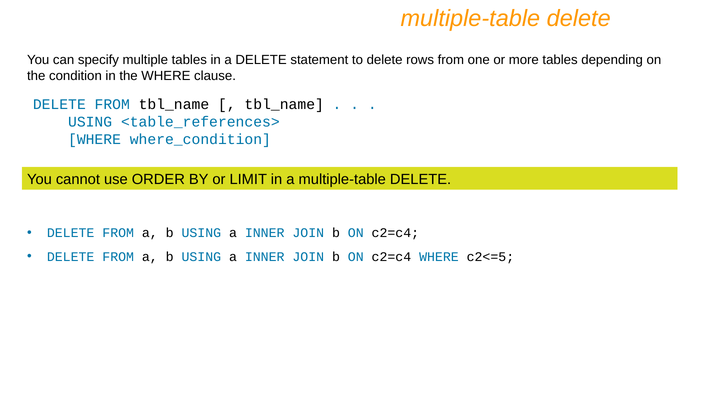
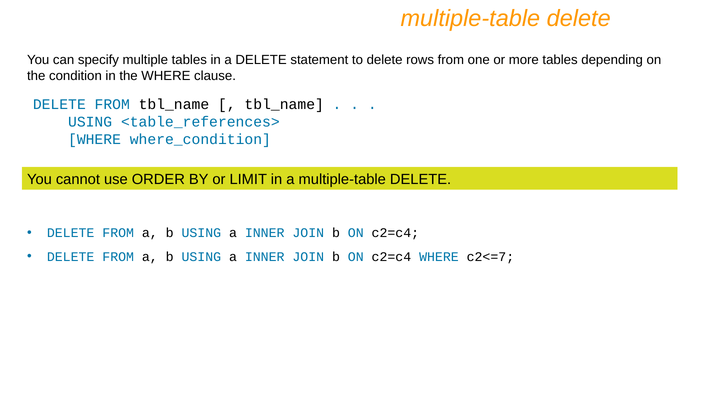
c2<=5: c2<=5 -> c2<=7
